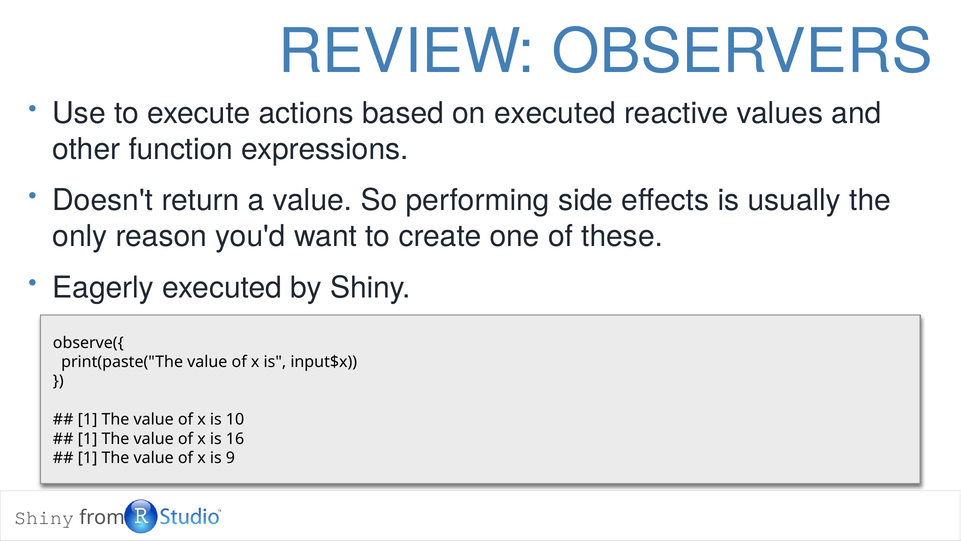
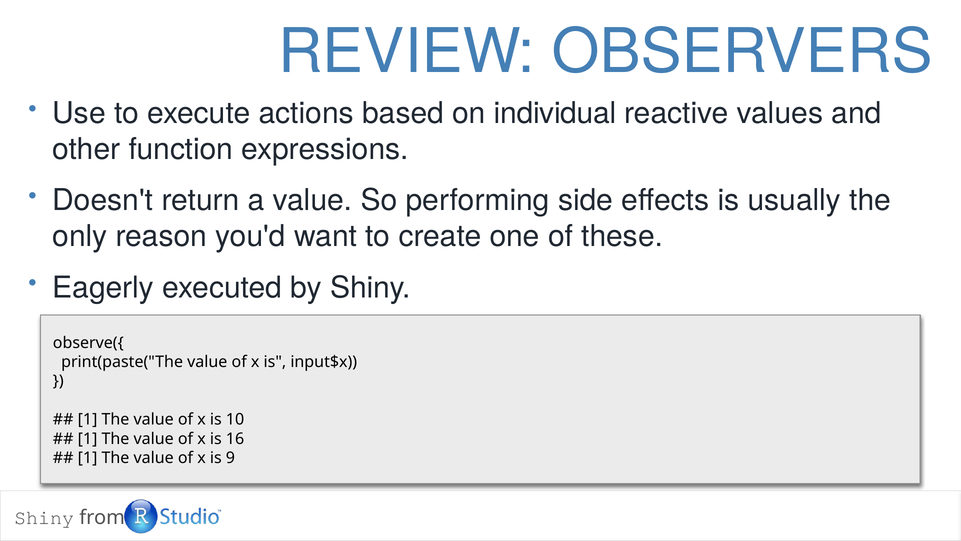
on executed: executed -> individual
